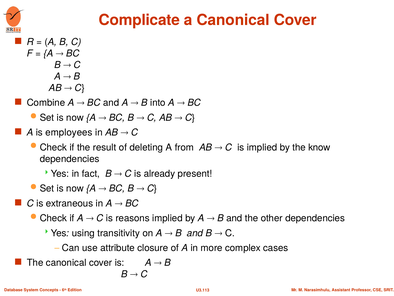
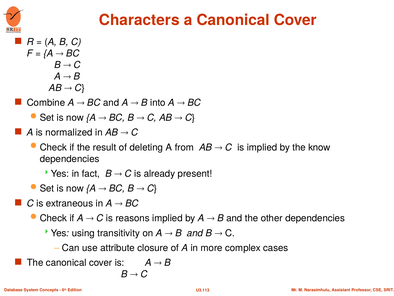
Complicate: Complicate -> Characters
employees: employees -> normalized
